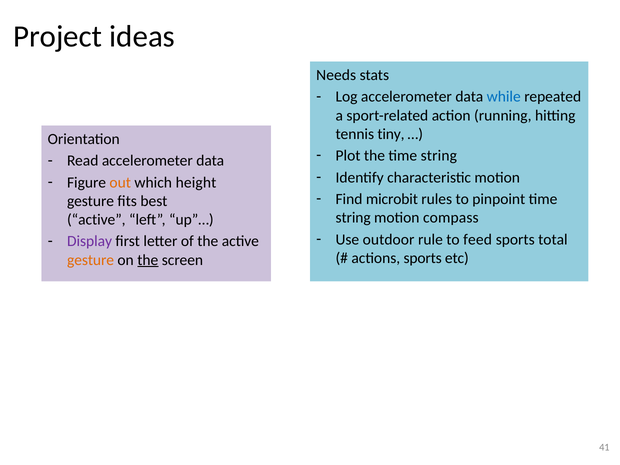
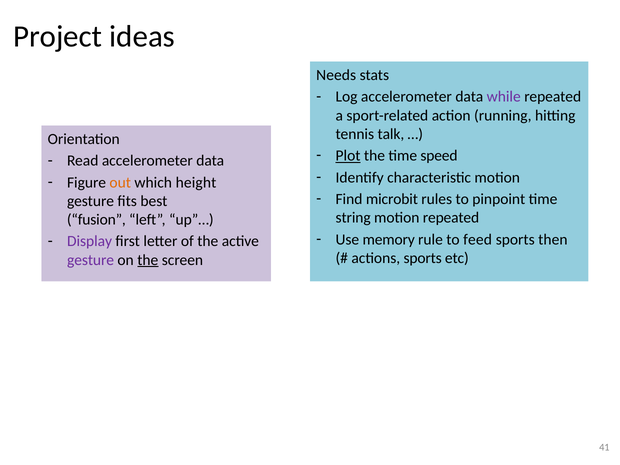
while colour: blue -> purple
tiny: tiny -> talk
Plot underline: none -> present
the time string: string -> speed
motion compass: compass -> repeated
active at (96, 220): active -> fusion
outdoor: outdoor -> memory
total: total -> then
gesture at (91, 260) colour: orange -> purple
